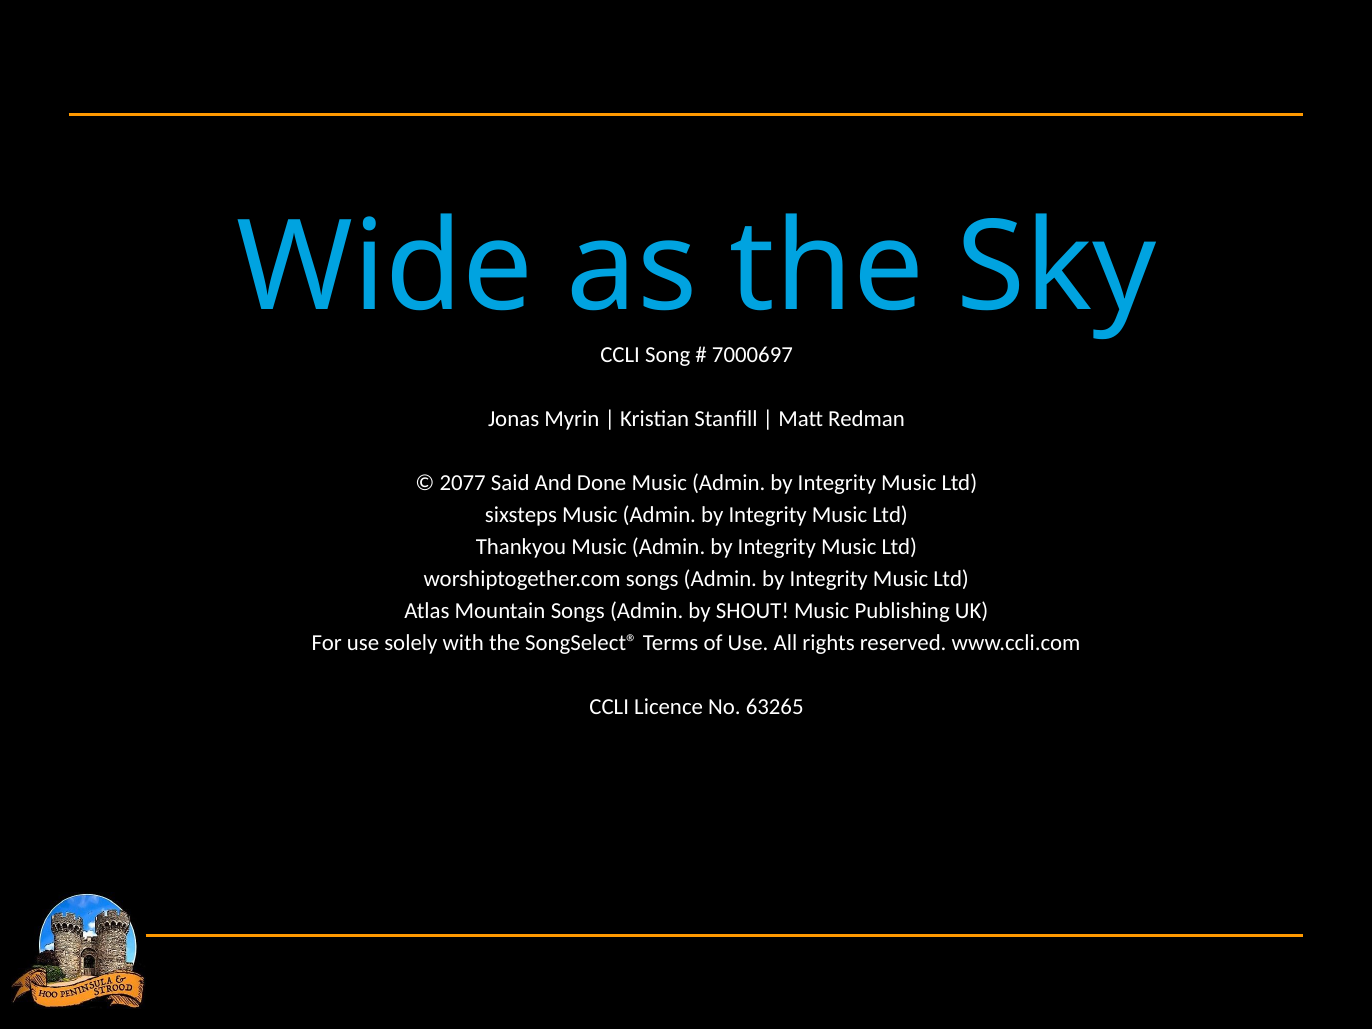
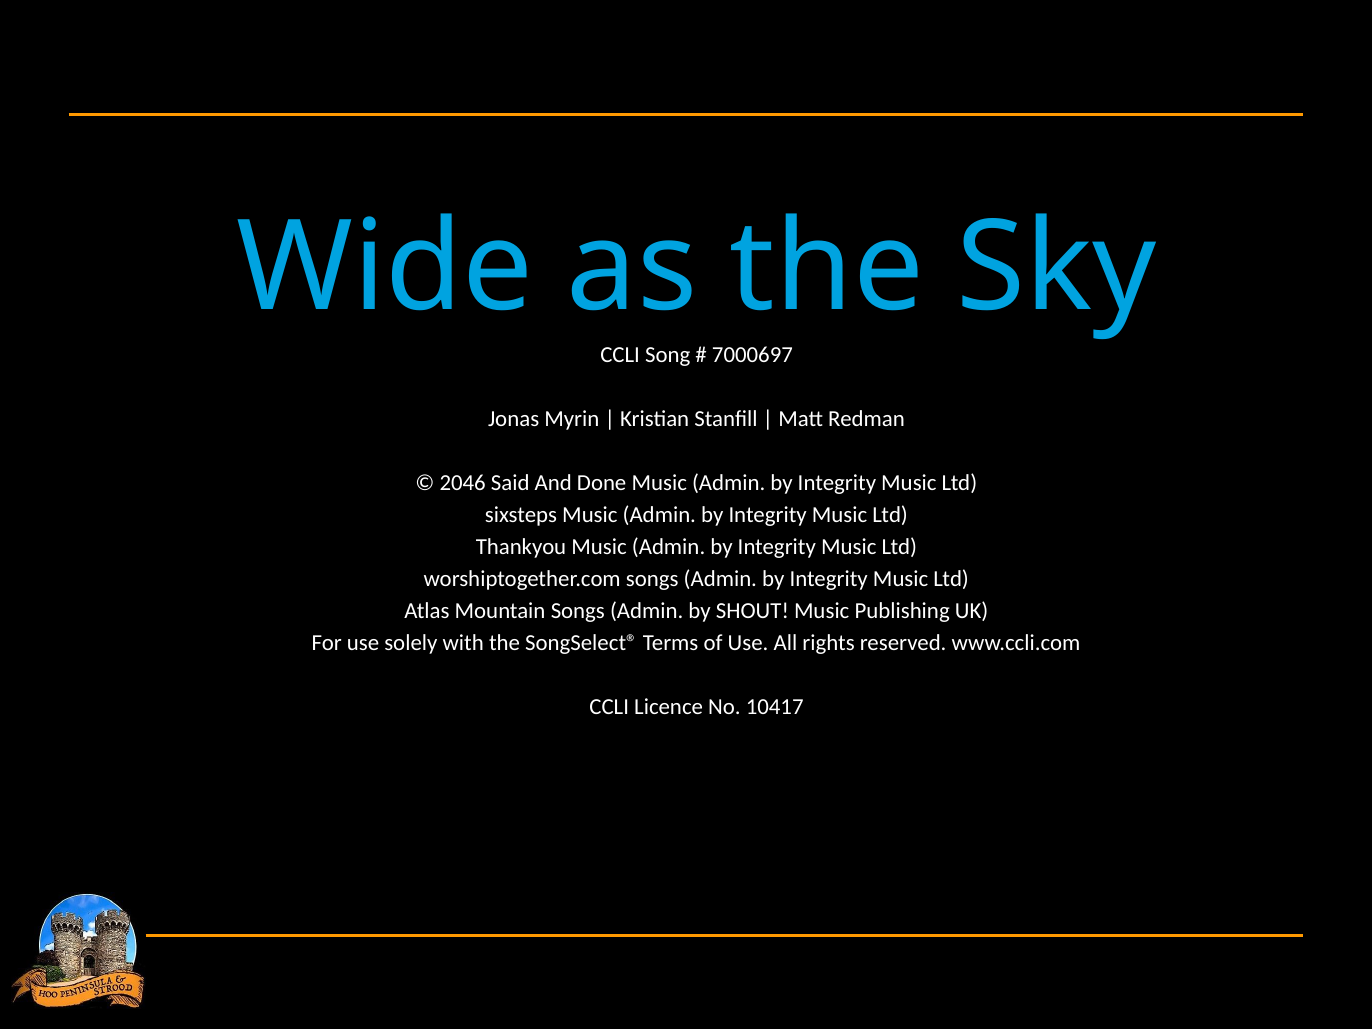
2077: 2077 -> 2046
63265: 63265 -> 10417
